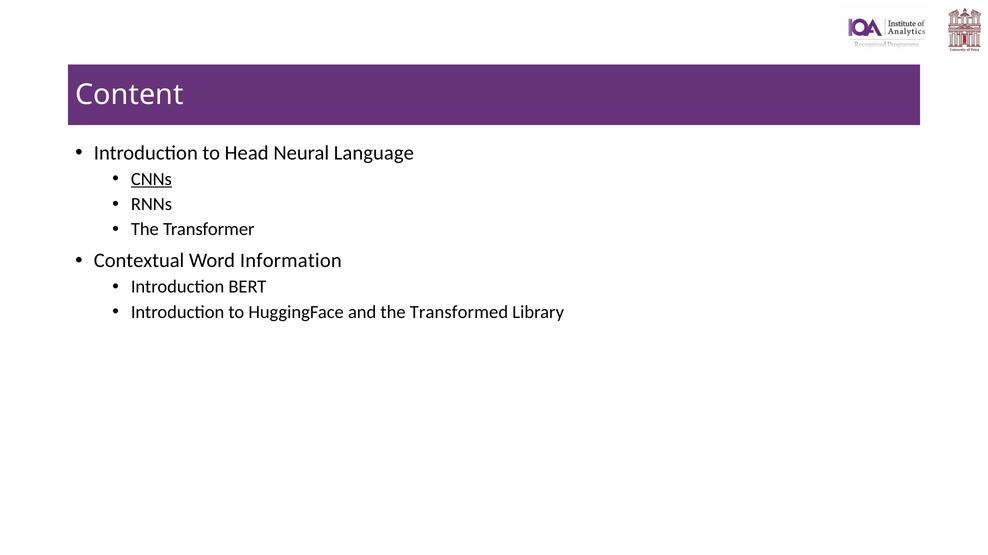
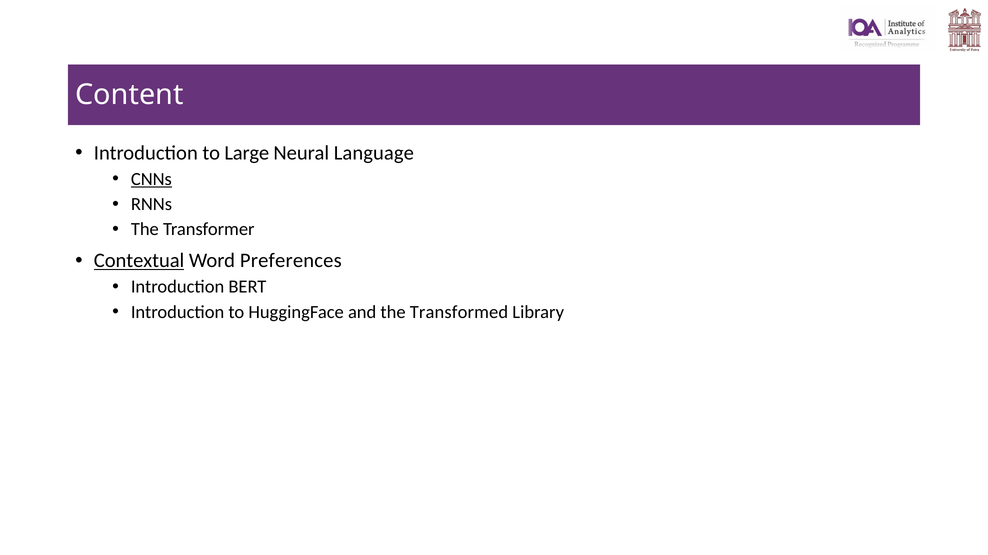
Head: Head -> Large
Contextual underline: none -> present
Information: Information -> Preferences
